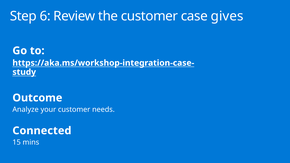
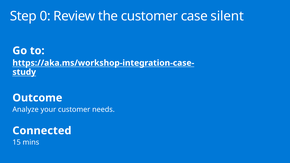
6: 6 -> 0
gives: gives -> silent
